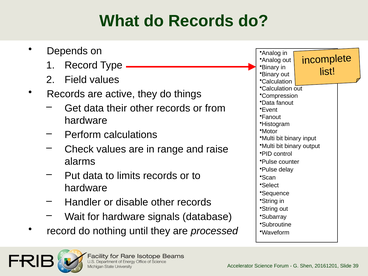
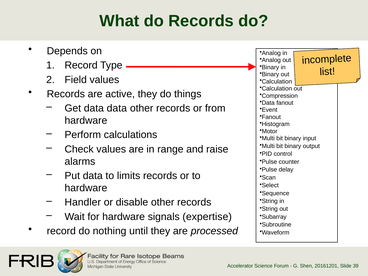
data their: their -> data
database: database -> expertise
